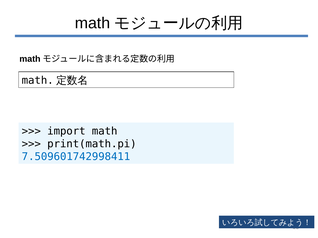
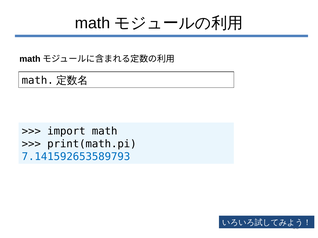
7.509601742998411: 7.509601742998411 -> 7.141592653589793
